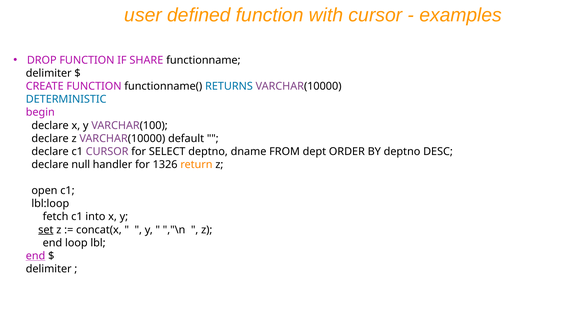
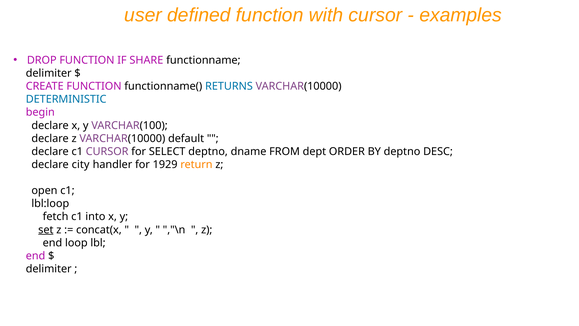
null: null -> city
1326: 1326 -> 1929
end at (36, 256) underline: present -> none
